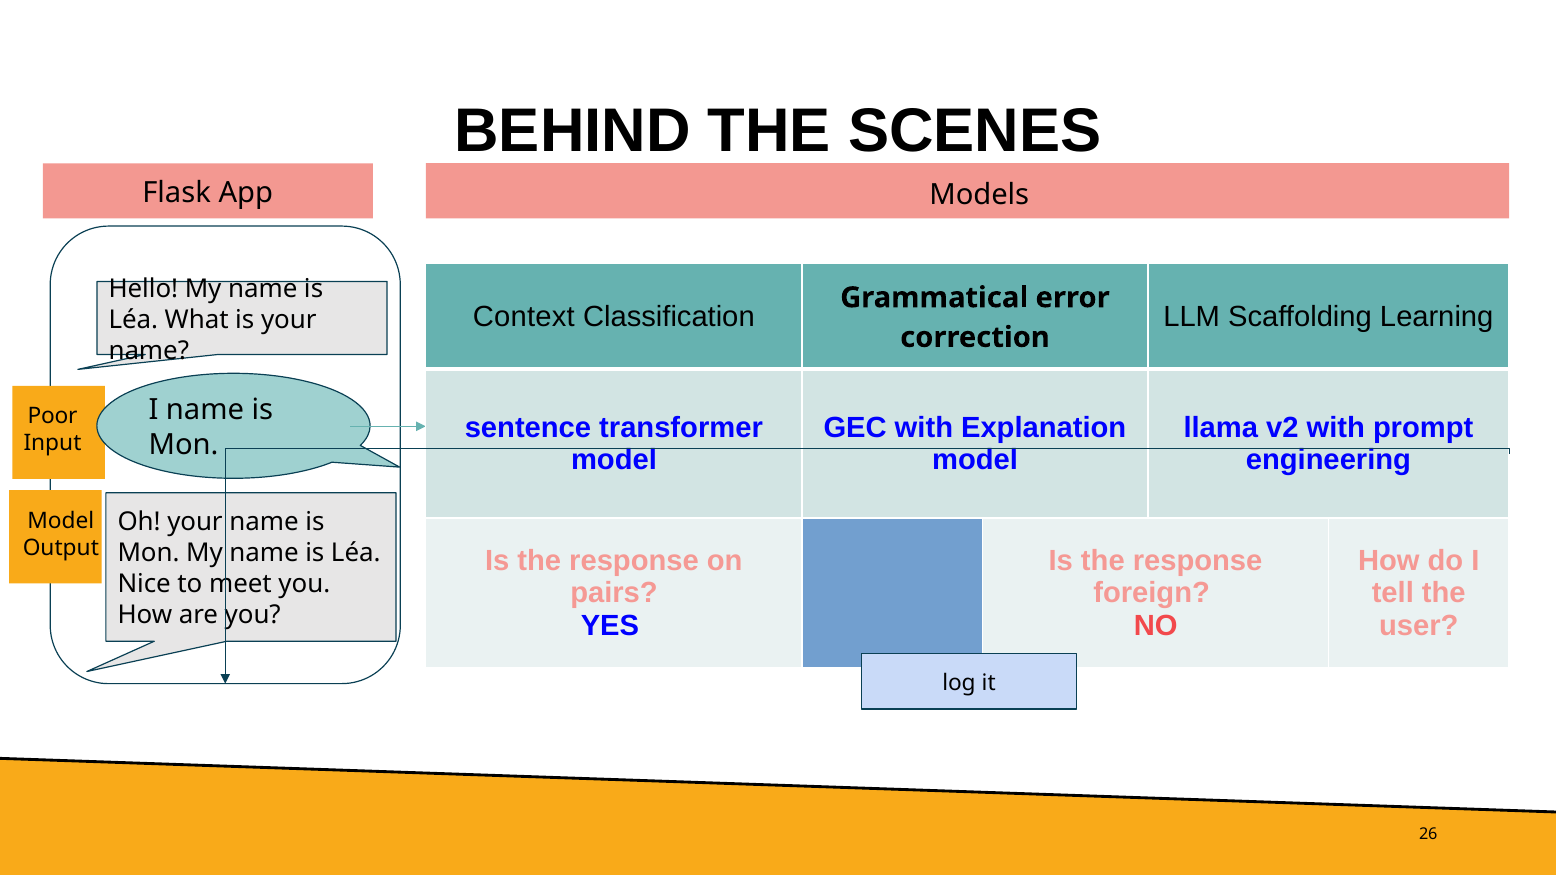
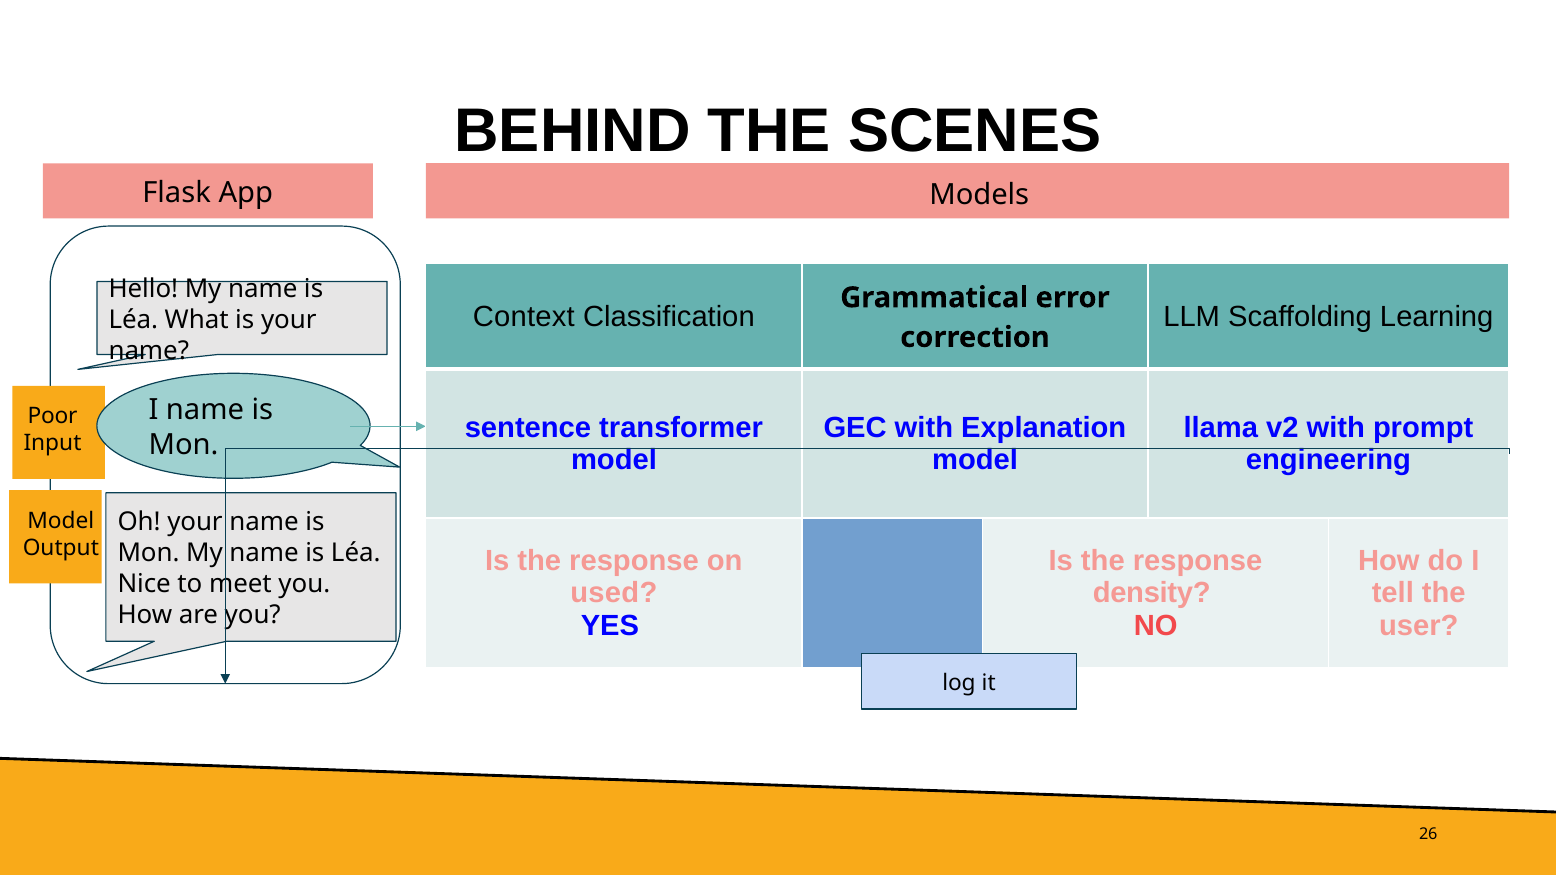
pairs: pairs -> used
foreign: foreign -> density
